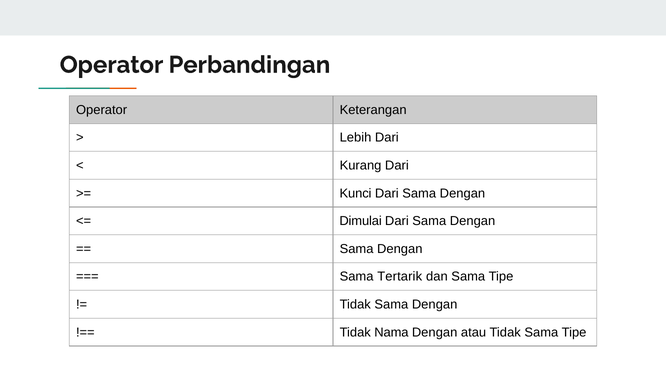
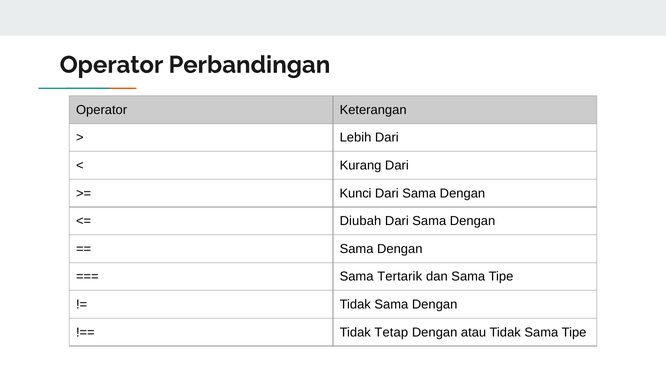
Dimulai: Dimulai -> Diubah
Nama: Nama -> Tetap
